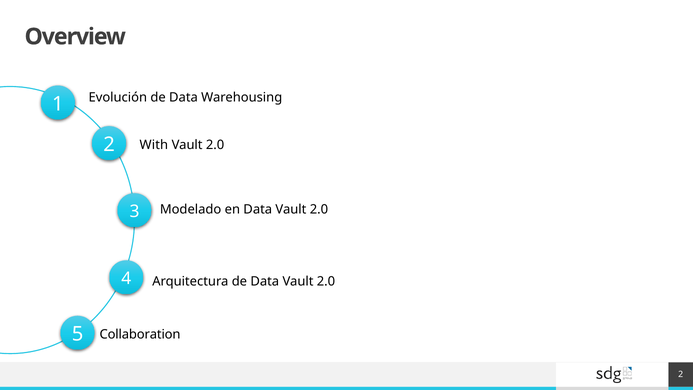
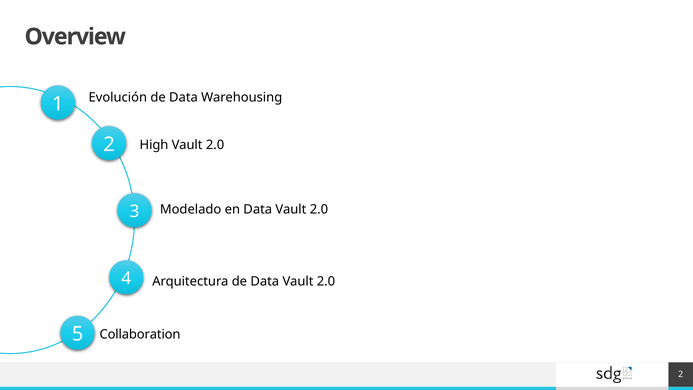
With: With -> High
